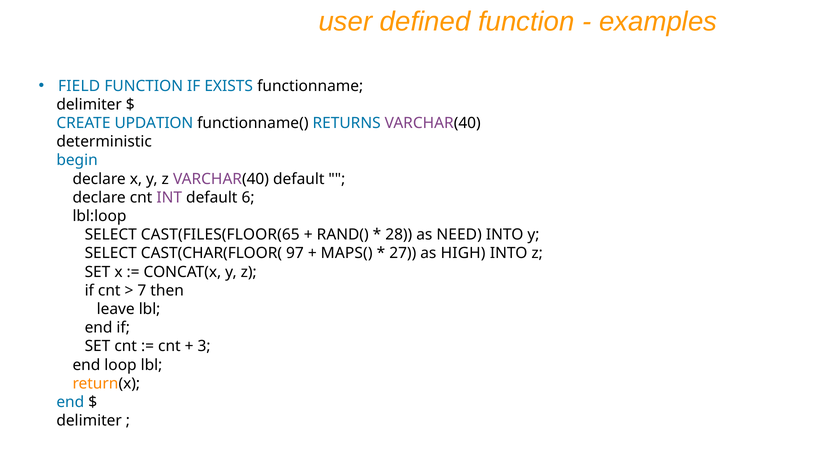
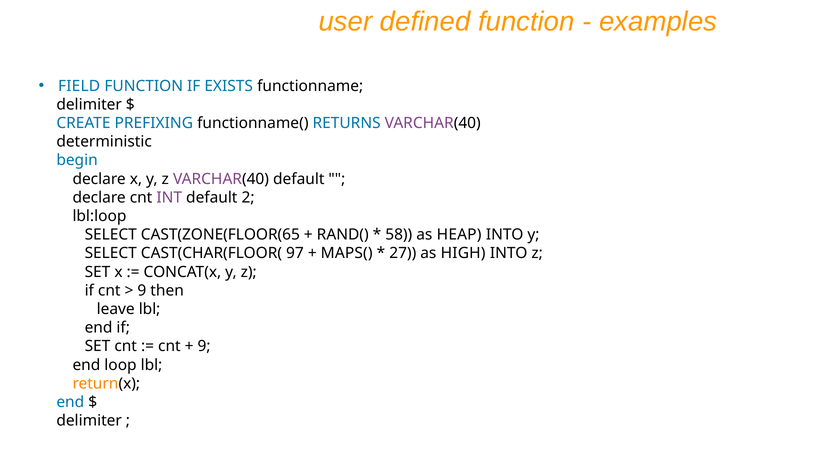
UPDATION: UPDATION -> PREFIXING
6: 6 -> 2
CAST(FILES(FLOOR(65: CAST(FILES(FLOOR(65 -> CAST(ZONE(FLOOR(65
28: 28 -> 58
NEED: NEED -> HEAP
7 at (142, 291): 7 -> 9
3 at (204, 346): 3 -> 9
